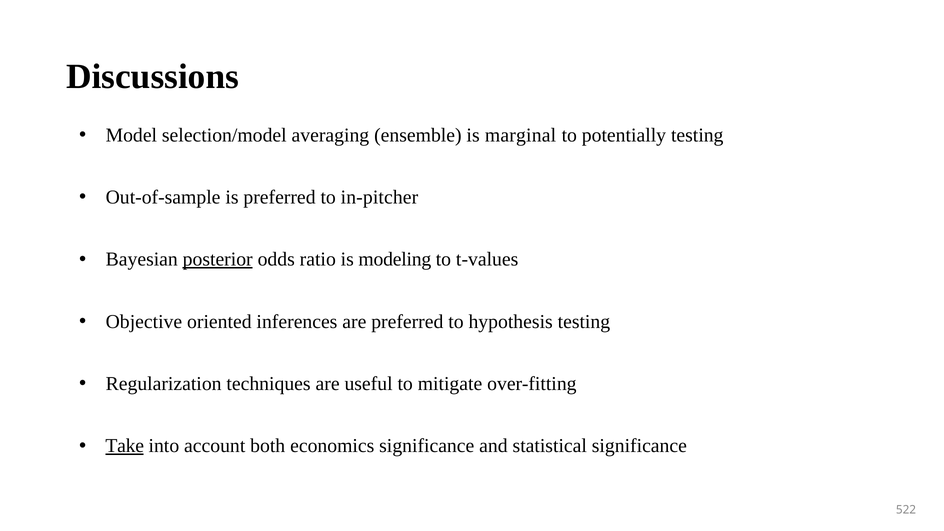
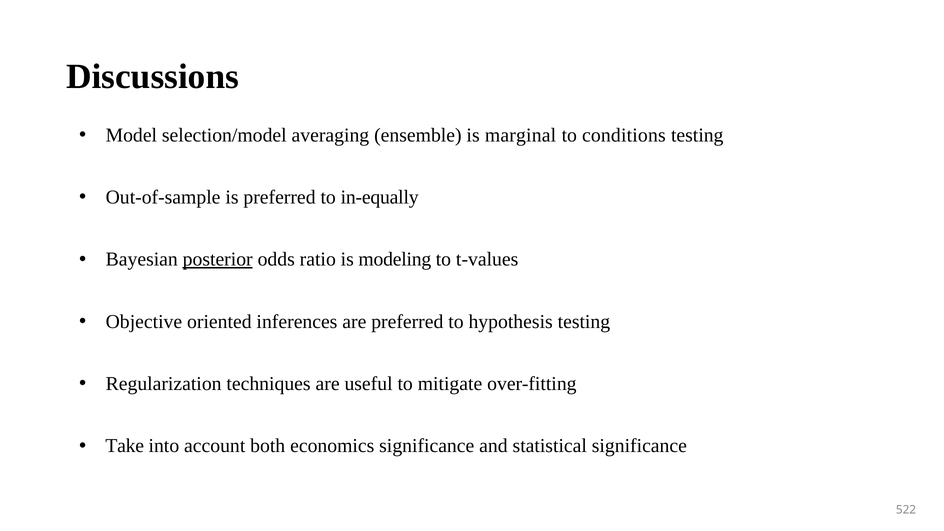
potentially: potentially -> conditions
in-pitcher: in-pitcher -> in-equally
Take underline: present -> none
